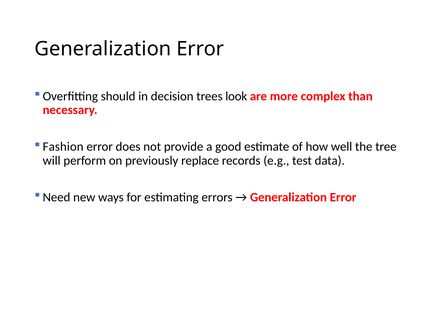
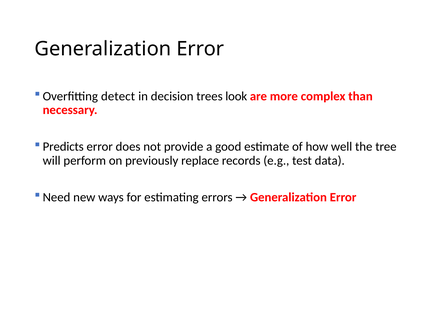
should: should -> detect
Fashion: Fashion -> Predicts
